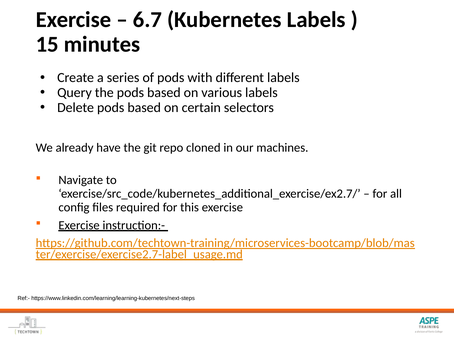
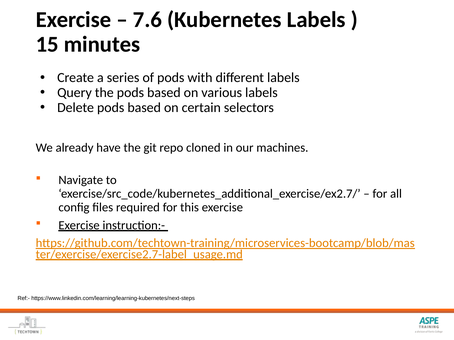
6.7: 6.7 -> 7.6
